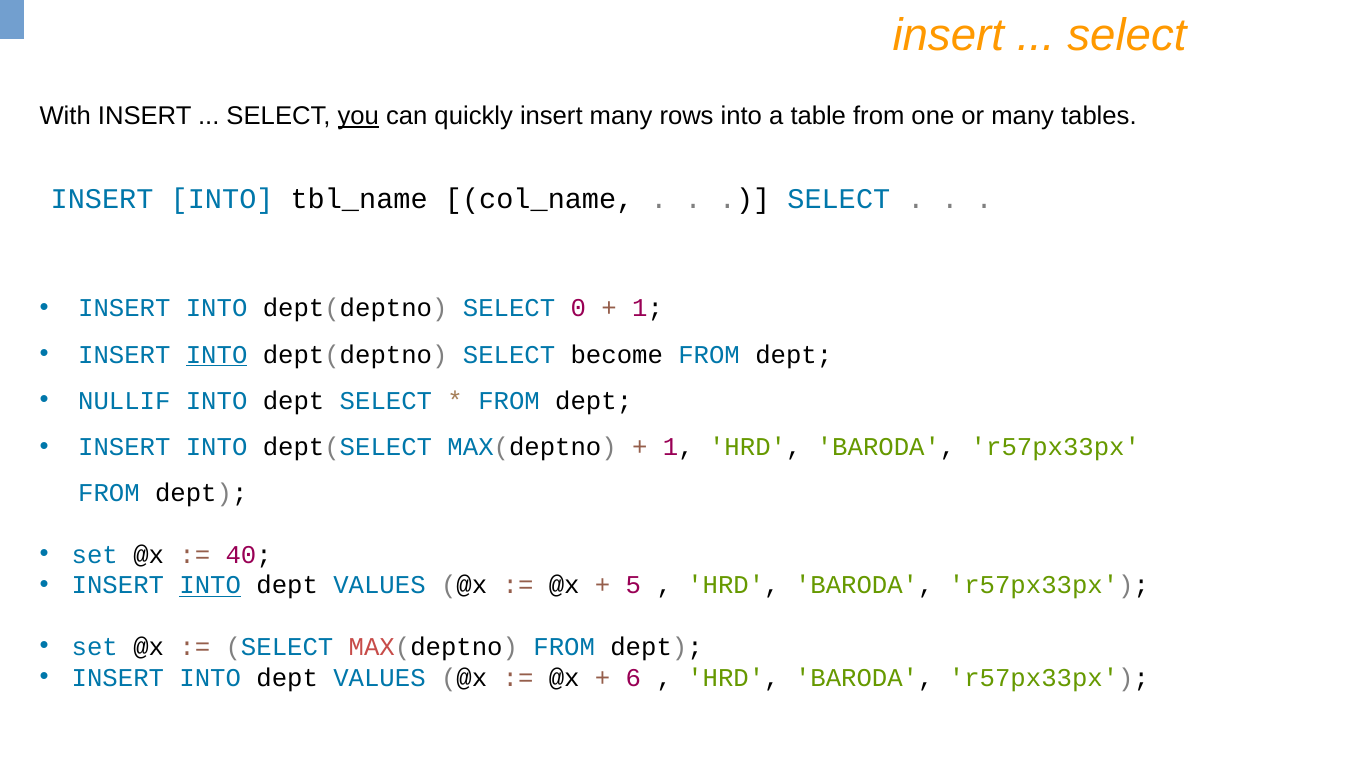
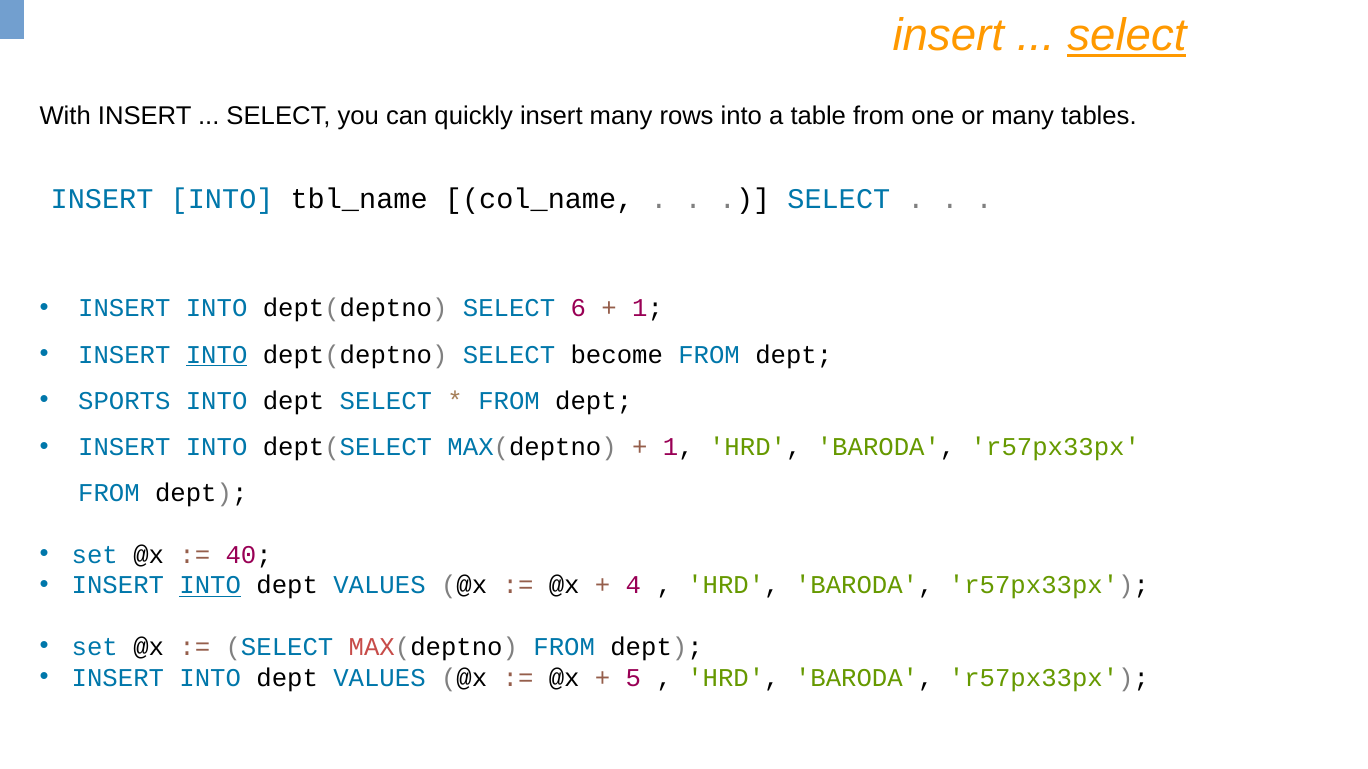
select at (1127, 36) underline: none -> present
you underline: present -> none
0: 0 -> 6
NULLIF: NULLIF -> SPORTS
5: 5 -> 4
6: 6 -> 5
